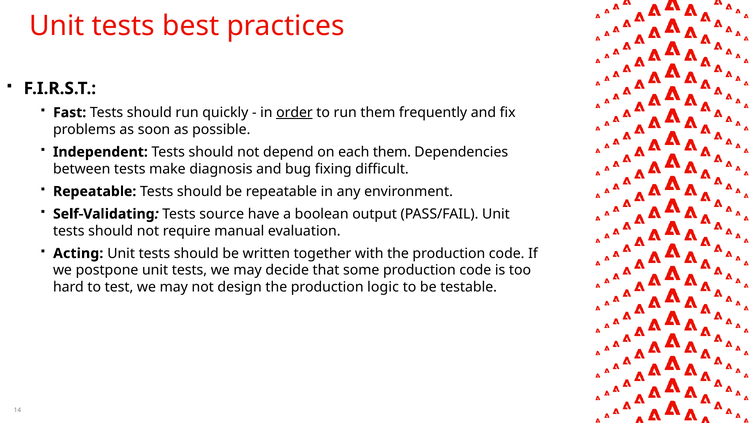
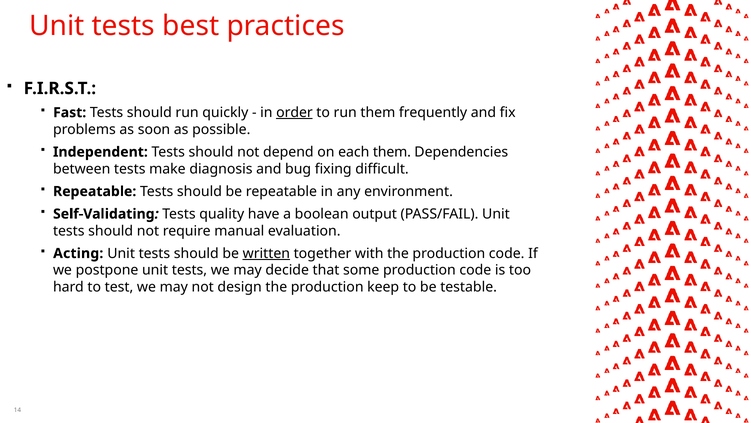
source: source -> quality
written underline: none -> present
logic: logic -> keep
